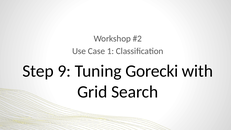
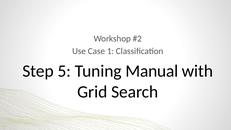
9: 9 -> 5
Gorecki: Gorecki -> Manual
